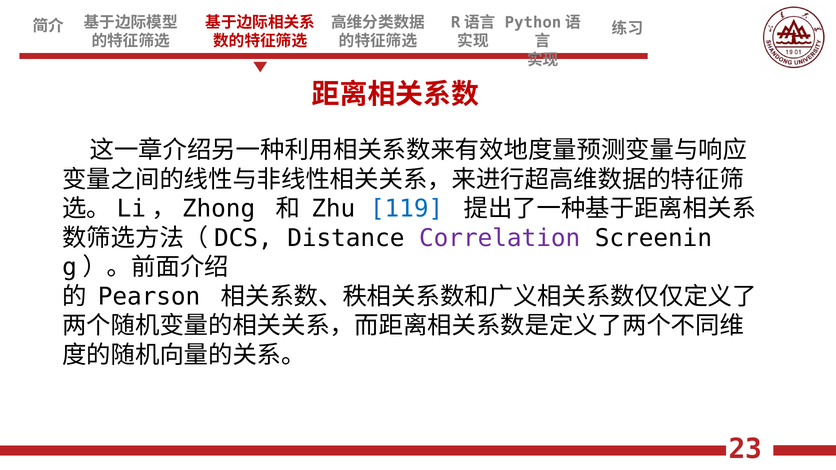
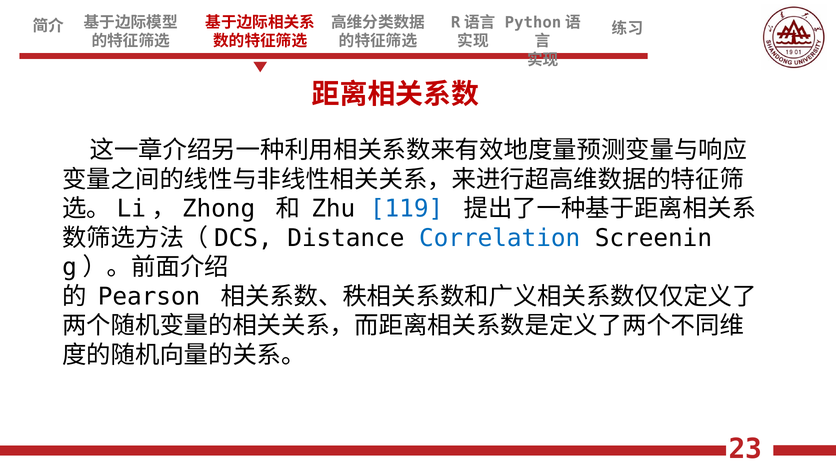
Correlation colour: purple -> blue
